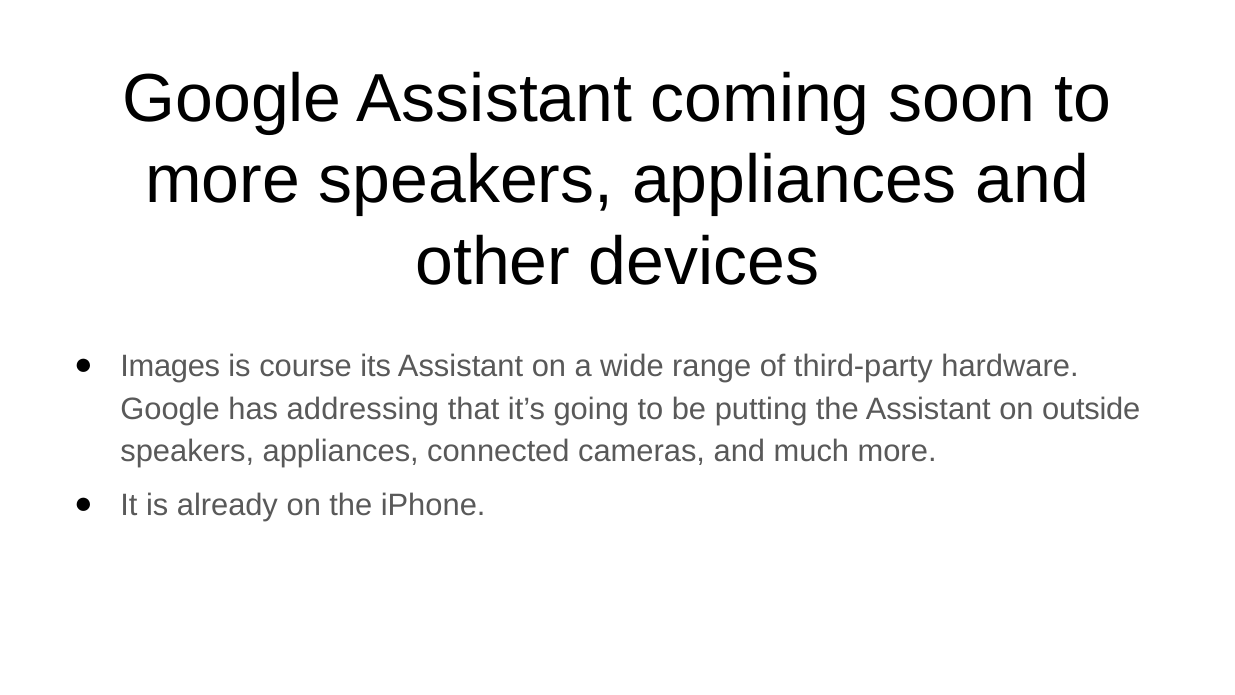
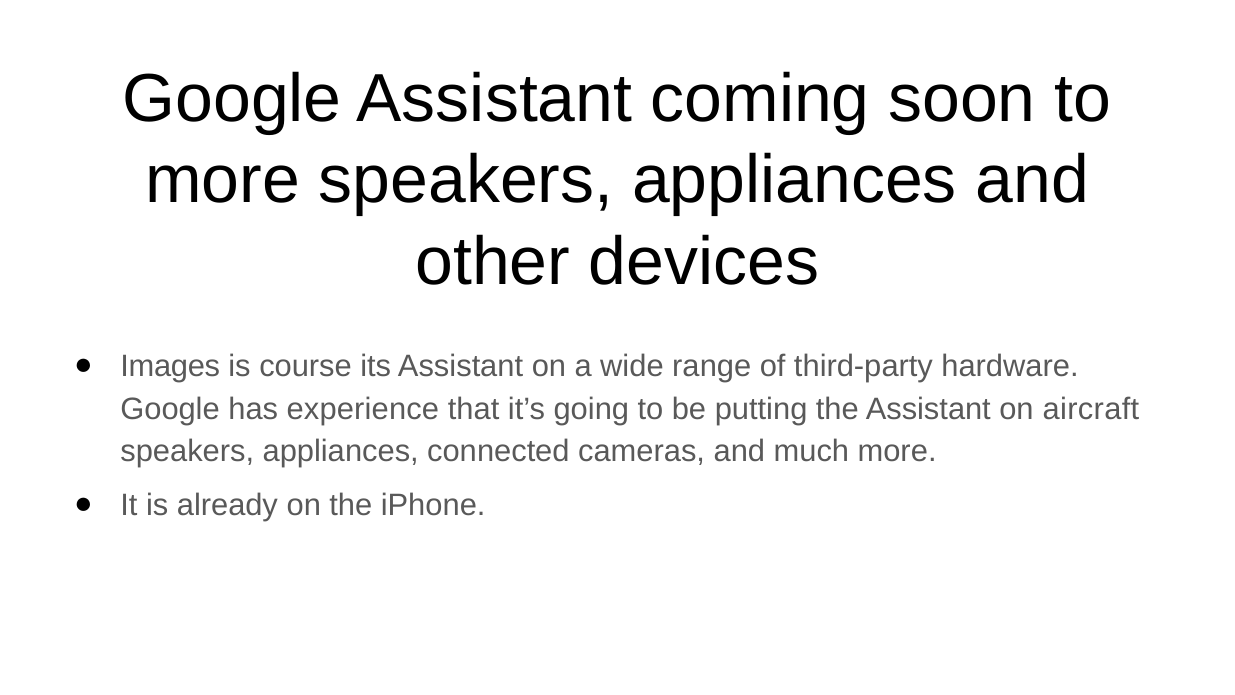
addressing: addressing -> experience
outside: outside -> aircraft
